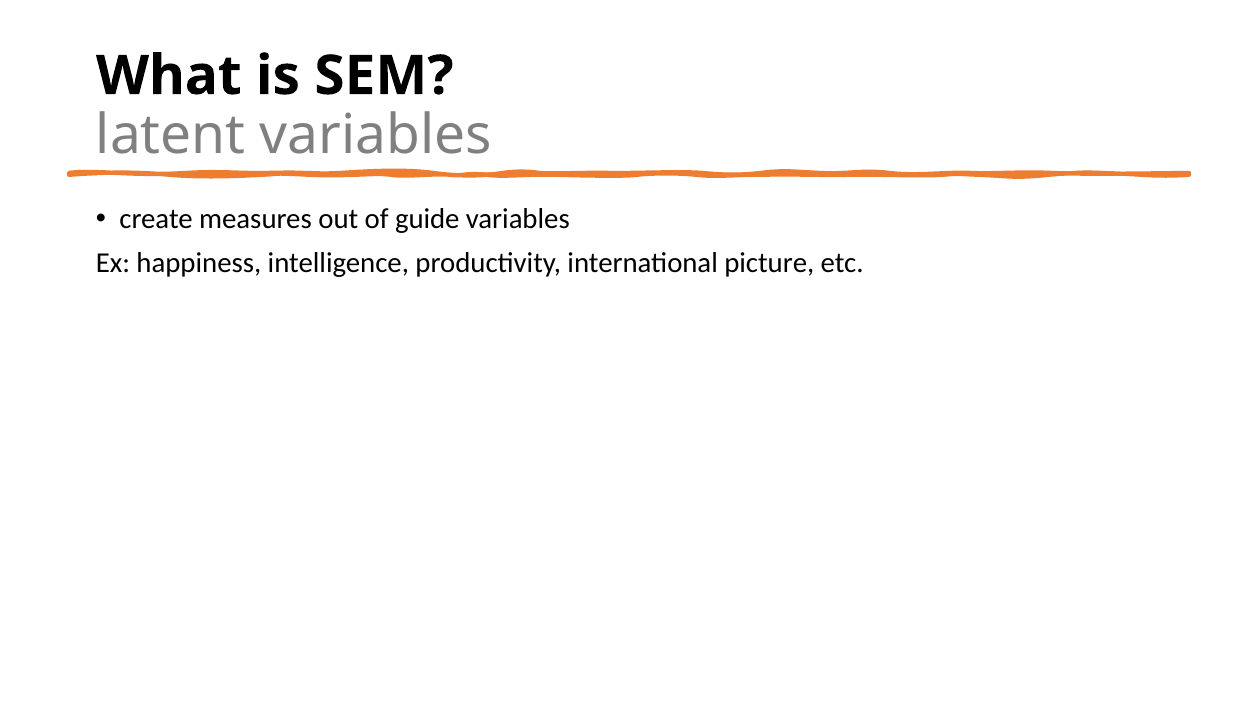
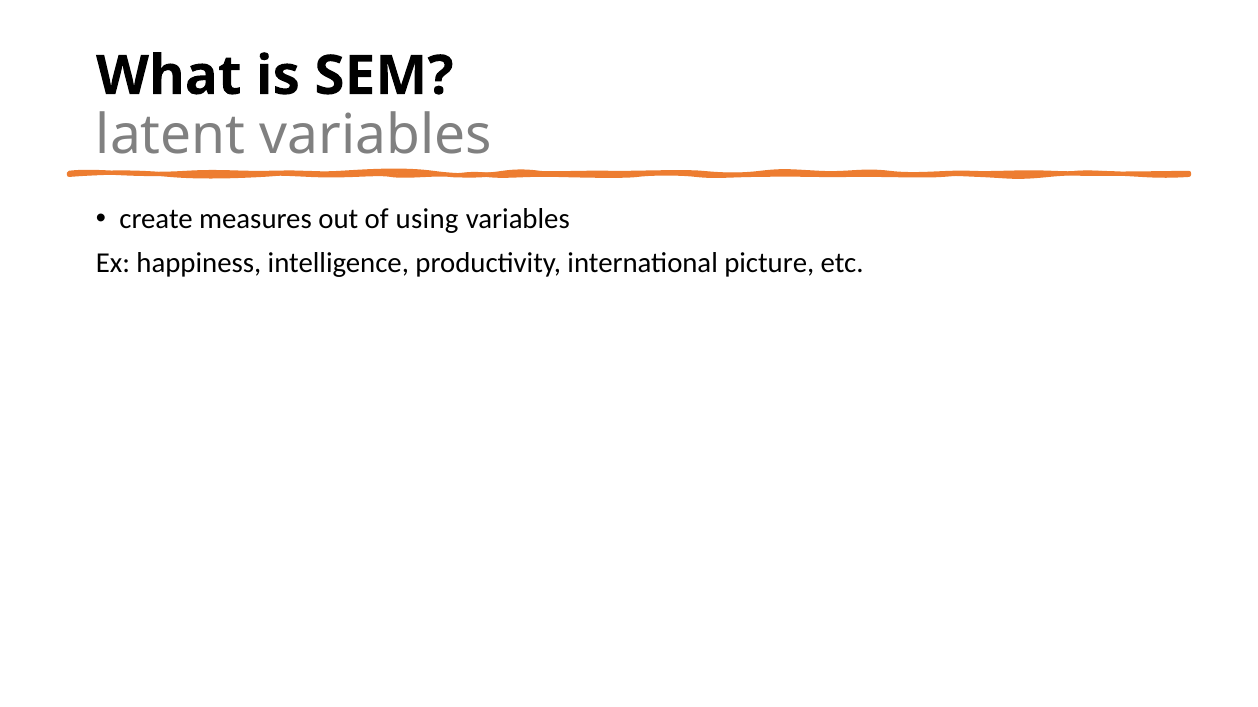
guide: guide -> using
